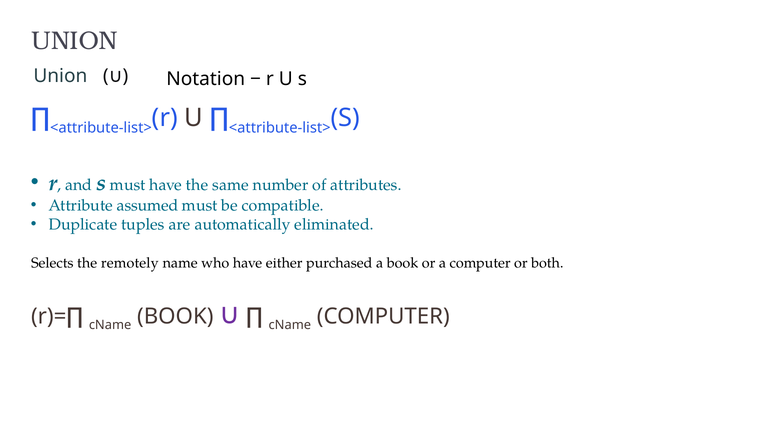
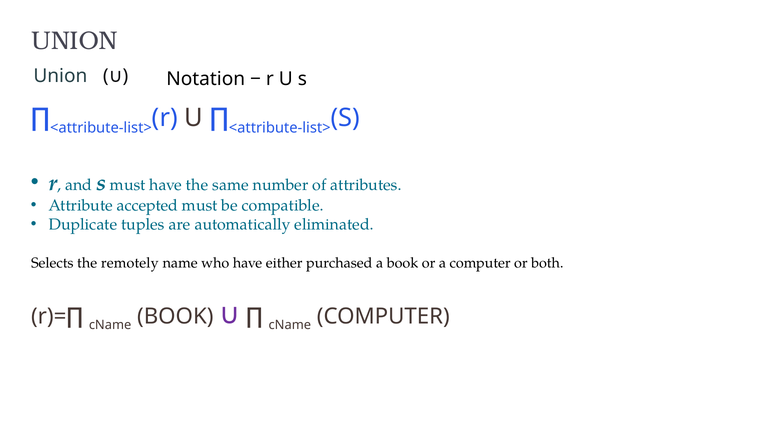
assumed: assumed -> accepted
